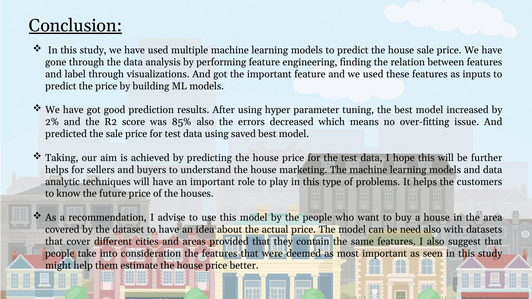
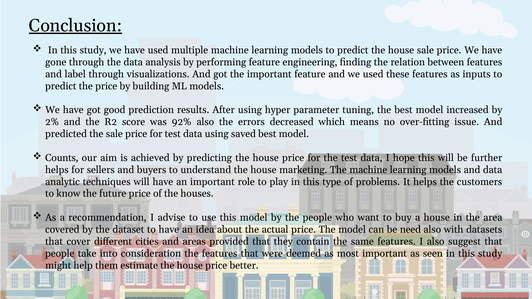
85%: 85% -> 92%
Taking: Taking -> Counts
the at (340, 242) underline: none -> present
